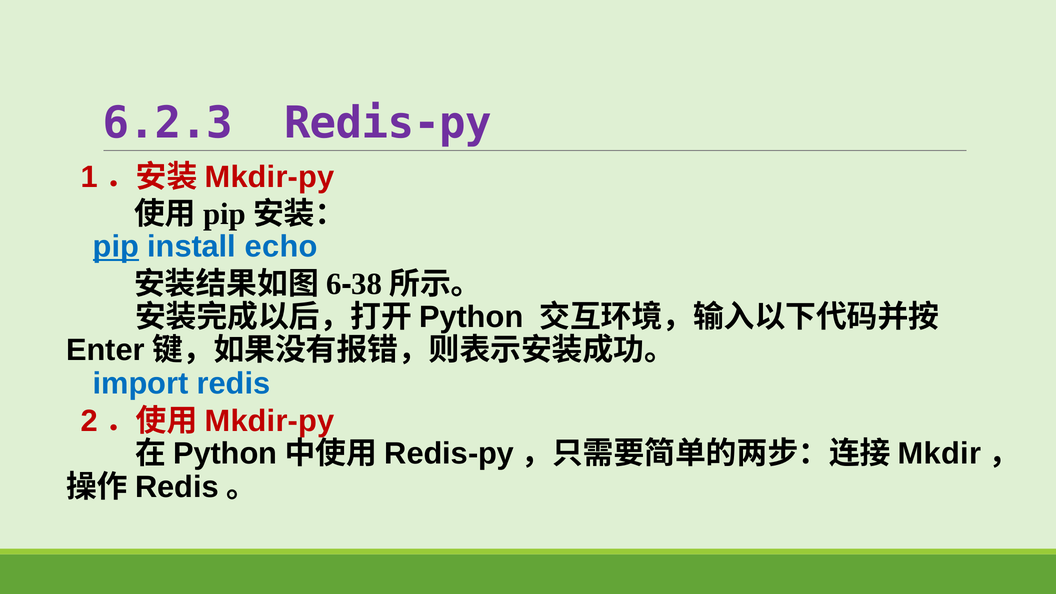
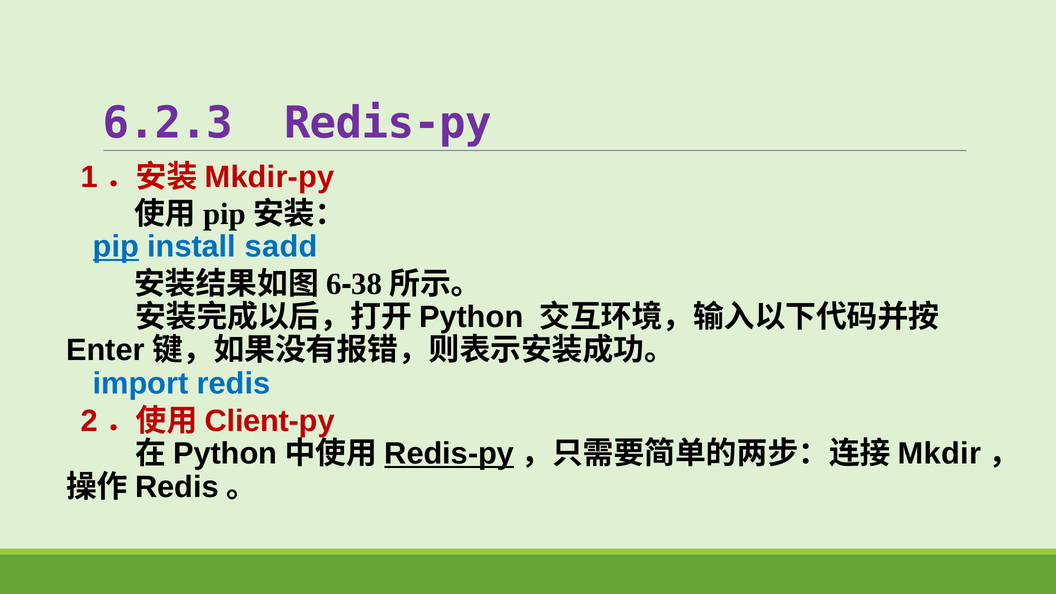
echo: echo -> sadd
Mkdir-py at (269, 421): Mkdir-py -> Client-py
Redis-py at (449, 454) underline: none -> present
